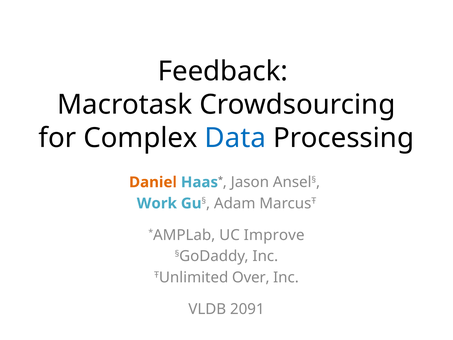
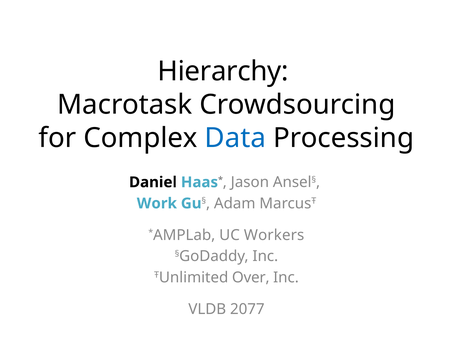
Feedback: Feedback -> Hierarchy
Daniel colour: orange -> black
Improve: Improve -> Workers
2091: 2091 -> 2077
